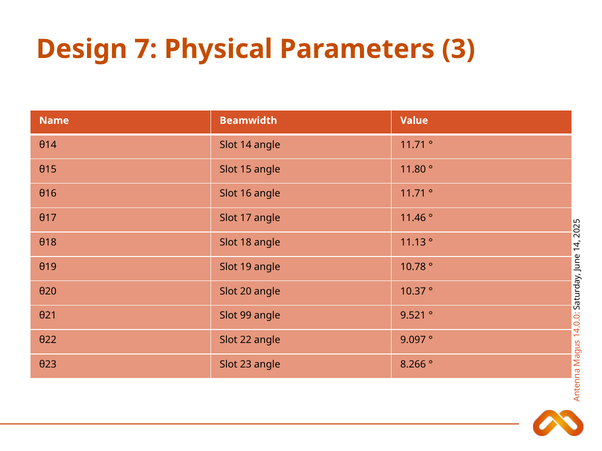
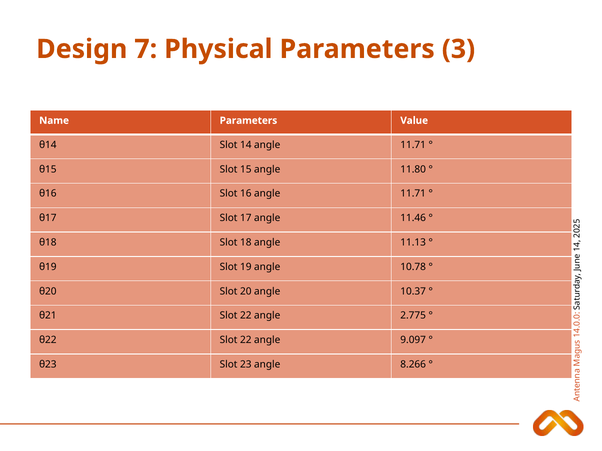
Name Beamwidth: Beamwidth -> Parameters
θ21 Slot 99: 99 -> 22
9.521: 9.521 -> 2.775
